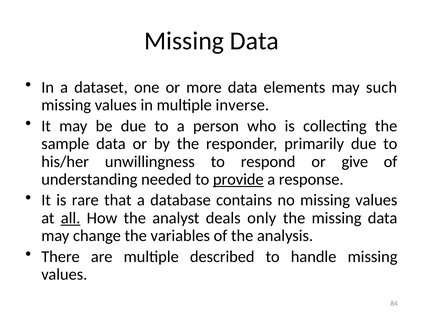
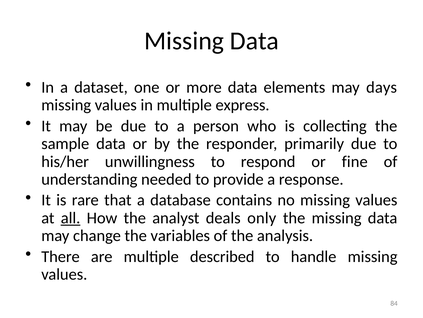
such: such -> days
inverse: inverse -> express
give: give -> fine
provide underline: present -> none
